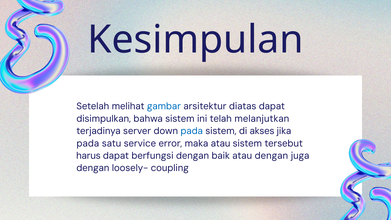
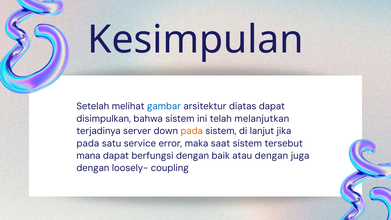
pada at (192, 131) colour: blue -> orange
akses: akses -> lanjut
maka atau: atau -> saat
harus: harus -> mana
